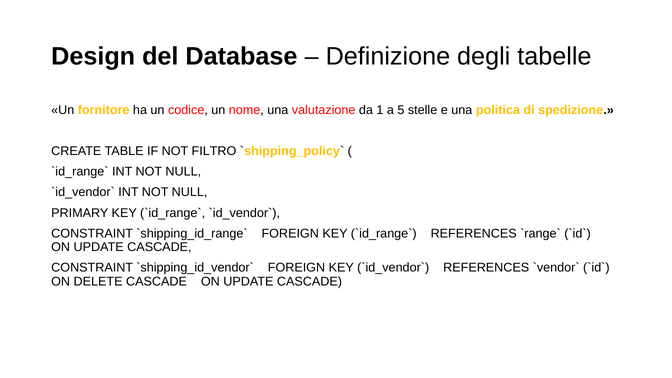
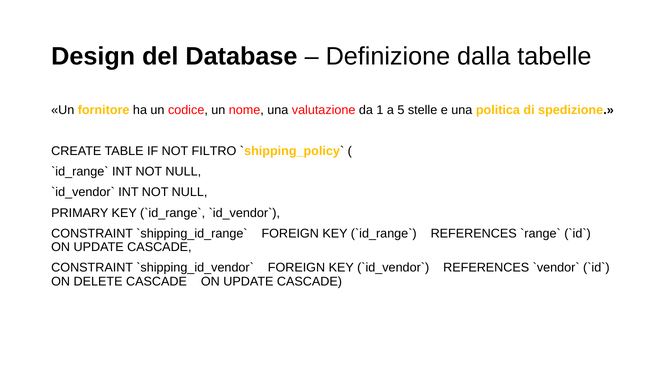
degli: degli -> dalla
